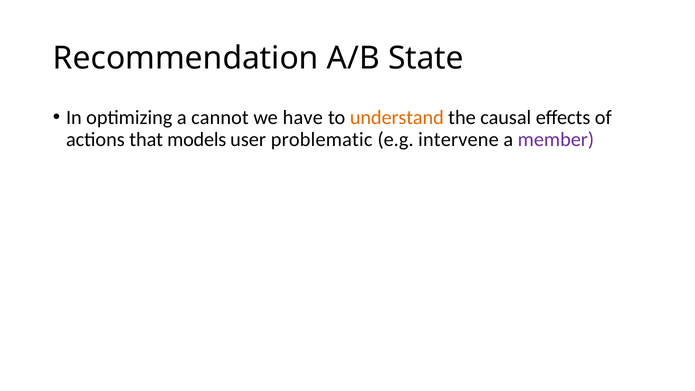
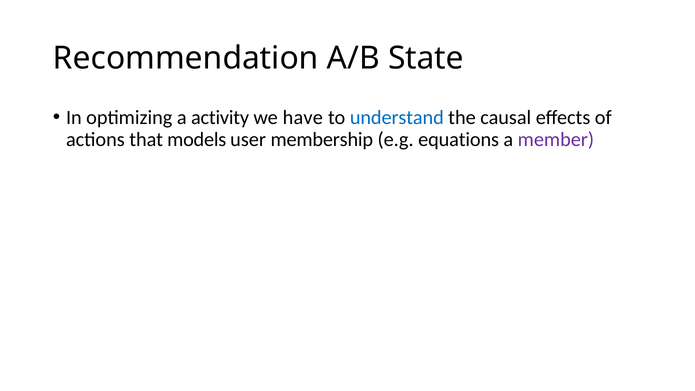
cannot: cannot -> activity
understand colour: orange -> blue
problematic: problematic -> membership
intervene: intervene -> equations
